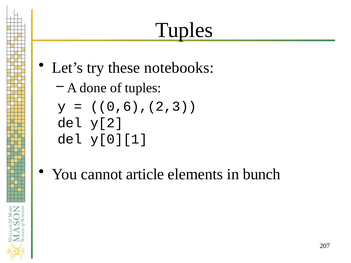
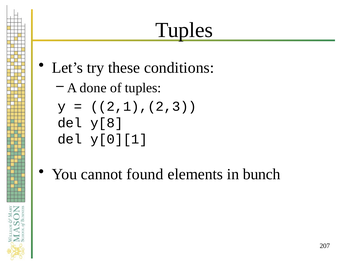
notebooks: notebooks -> conditions
0,6),(2,3: 0,6),(2,3 -> 2,1),(2,3
y[2: y[2 -> y[8
article: article -> found
